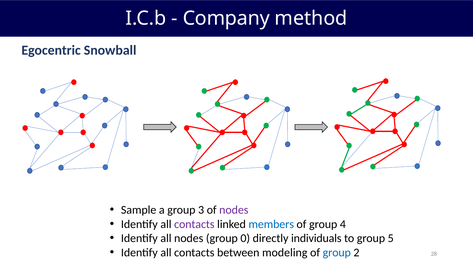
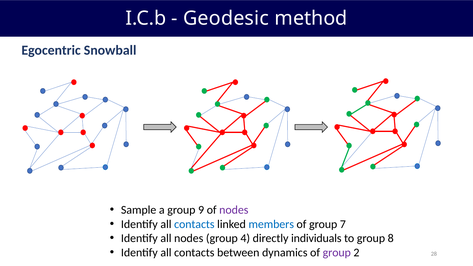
Company: Company -> Geodesic
3: 3 -> 9
contacts at (194, 224) colour: purple -> blue
4: 4 -> 7
0: 0 -> 4
5: 5 -> 8
modeling: modeling -> dynamics
group at (337, 253) colour: blue -> purple
